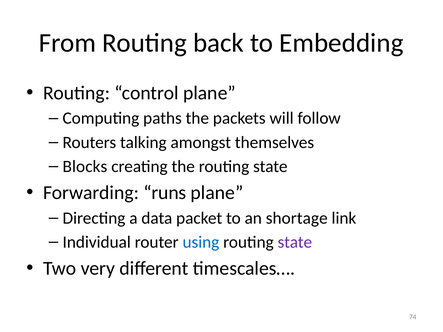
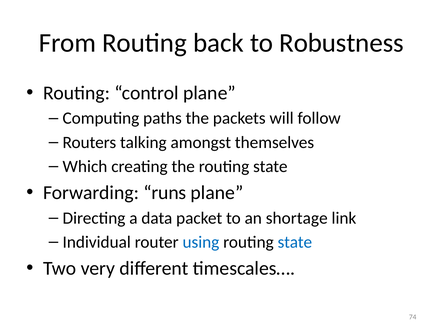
Embedding: Embedding -> Robustness
Blocks: Blocks -> Which
state at (295, 242) colour: purple -> blue
